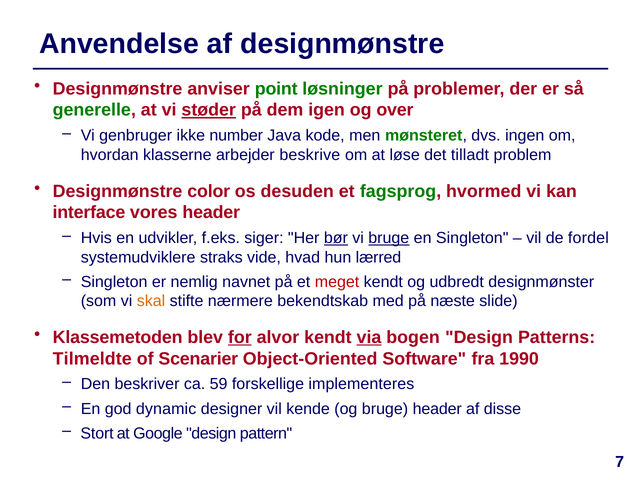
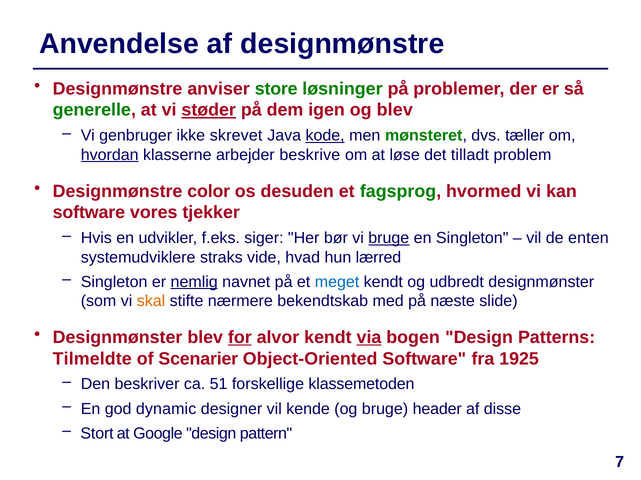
point: point -> store
og over: over -> blev
number: number -> skrevet
kode underline: none -> present
ingen: ingen -> tæller
hvordan underline: none -> present
interface at (89, 213): interface -> software
vores header: header -> tjekker
bør underline: present -> none
fordel: fordel -> enten
nemlig underline: none -> present
meget colour: red -> blue
Klassemetoden at (118, 338): Klassemetoden -> Designmønster
1990: 1990 -> 1925
59: 59 -> 51
implementeres: implementeres -> klassemetoden
